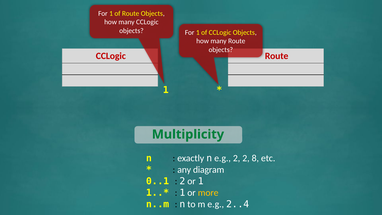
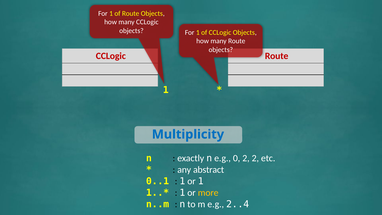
Multiplicity colour: green -> blue
e.g 2: 2 -> 0
2 8: 8 -> 2
diagram: diagram -> abstract
2 at (182, 181): 2 -> 1
